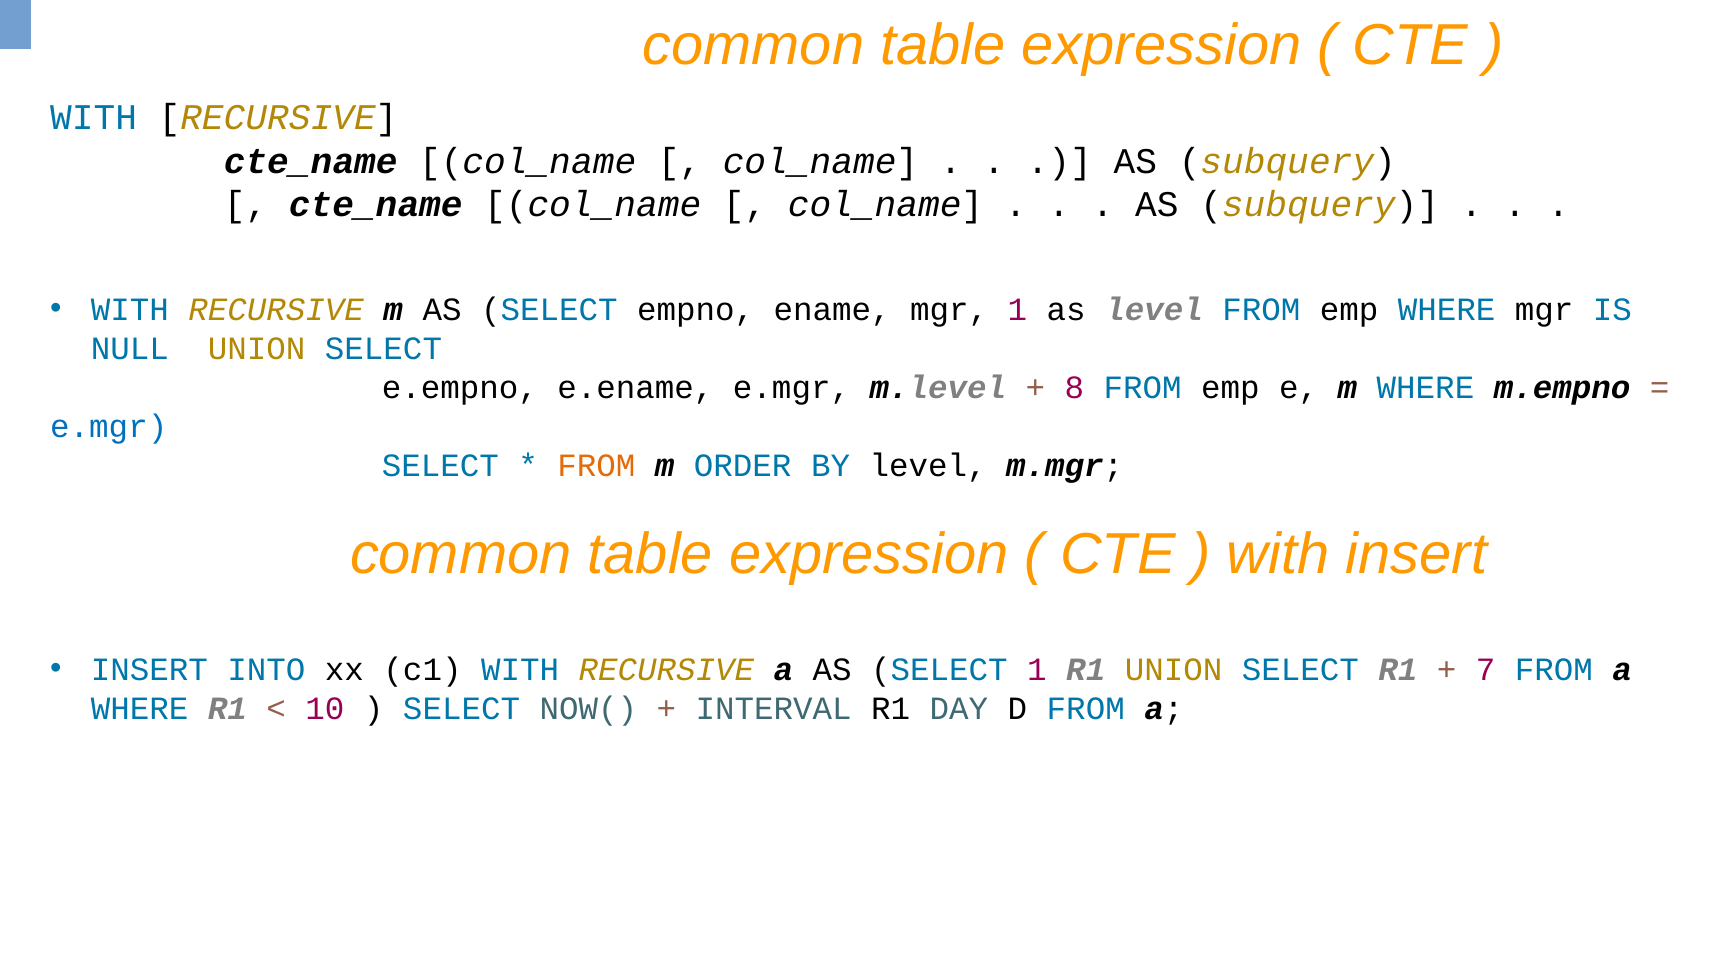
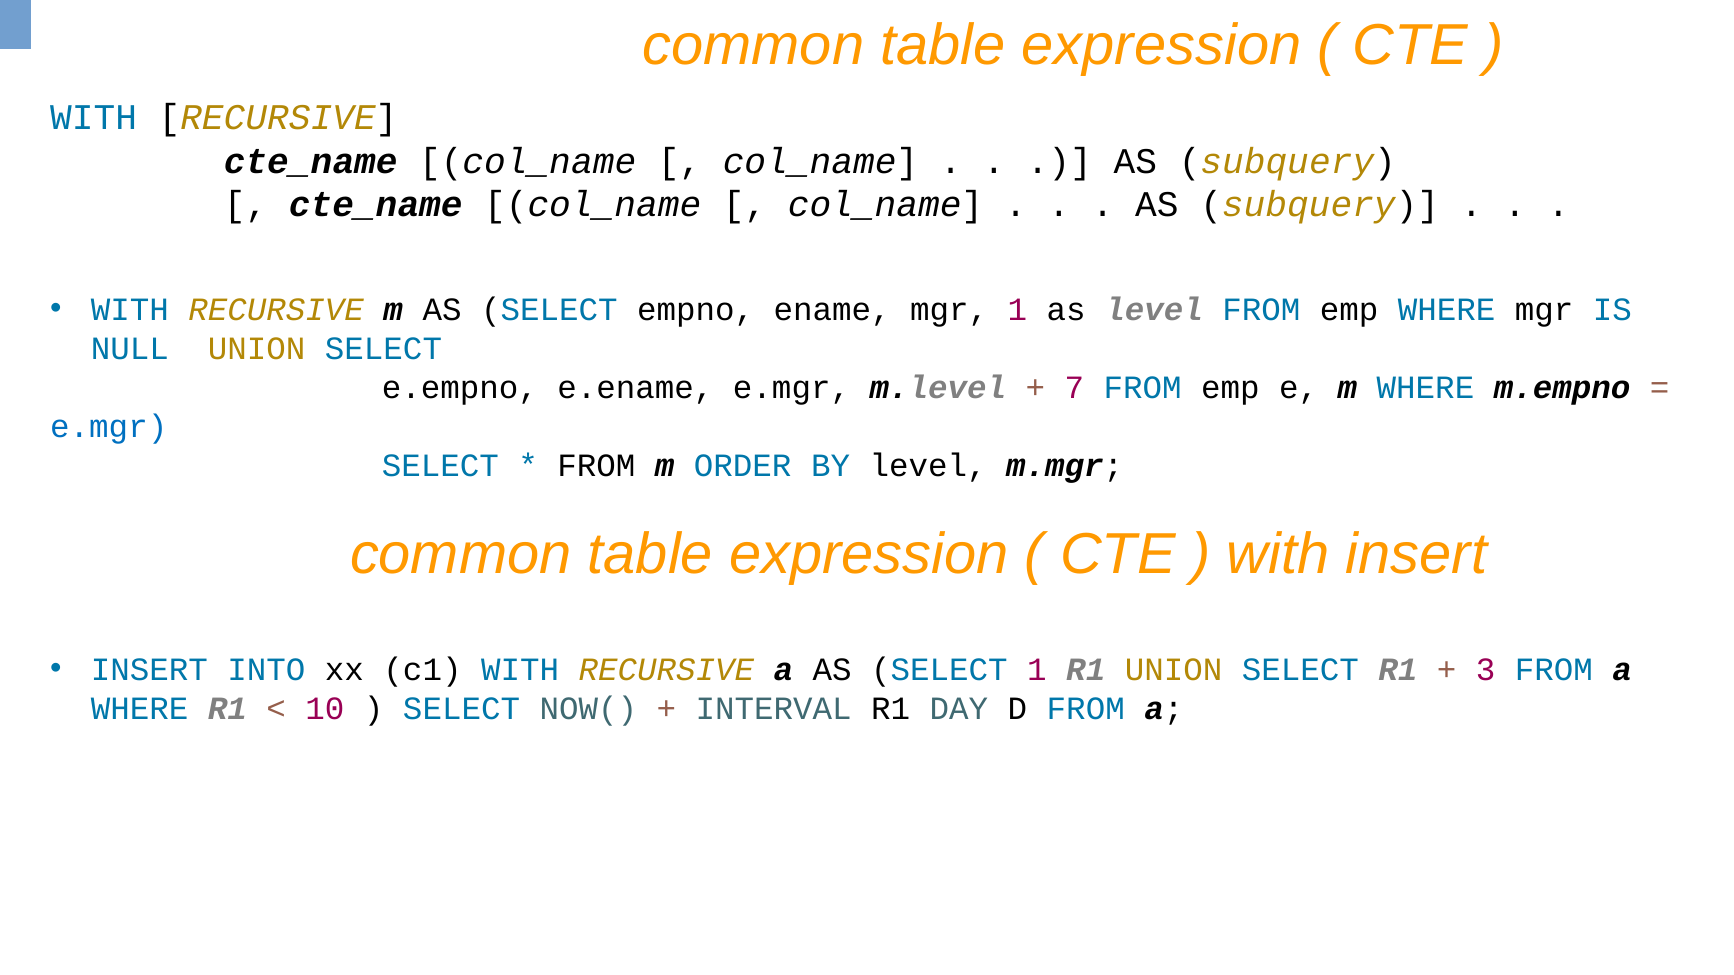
8: 8 -> 7
FROM at (596, 466) colour: orange -> black
7: 7 -> 3
